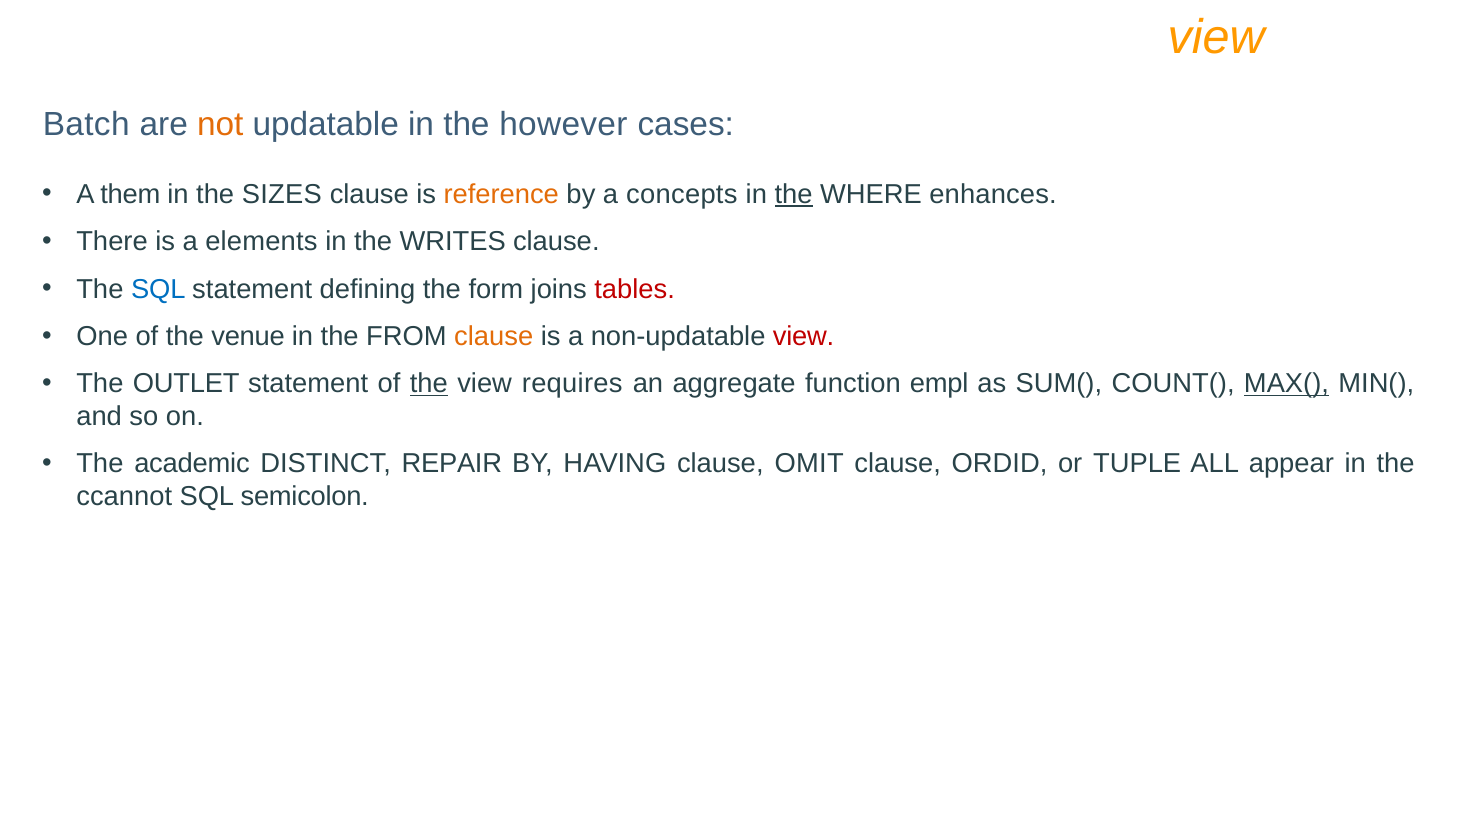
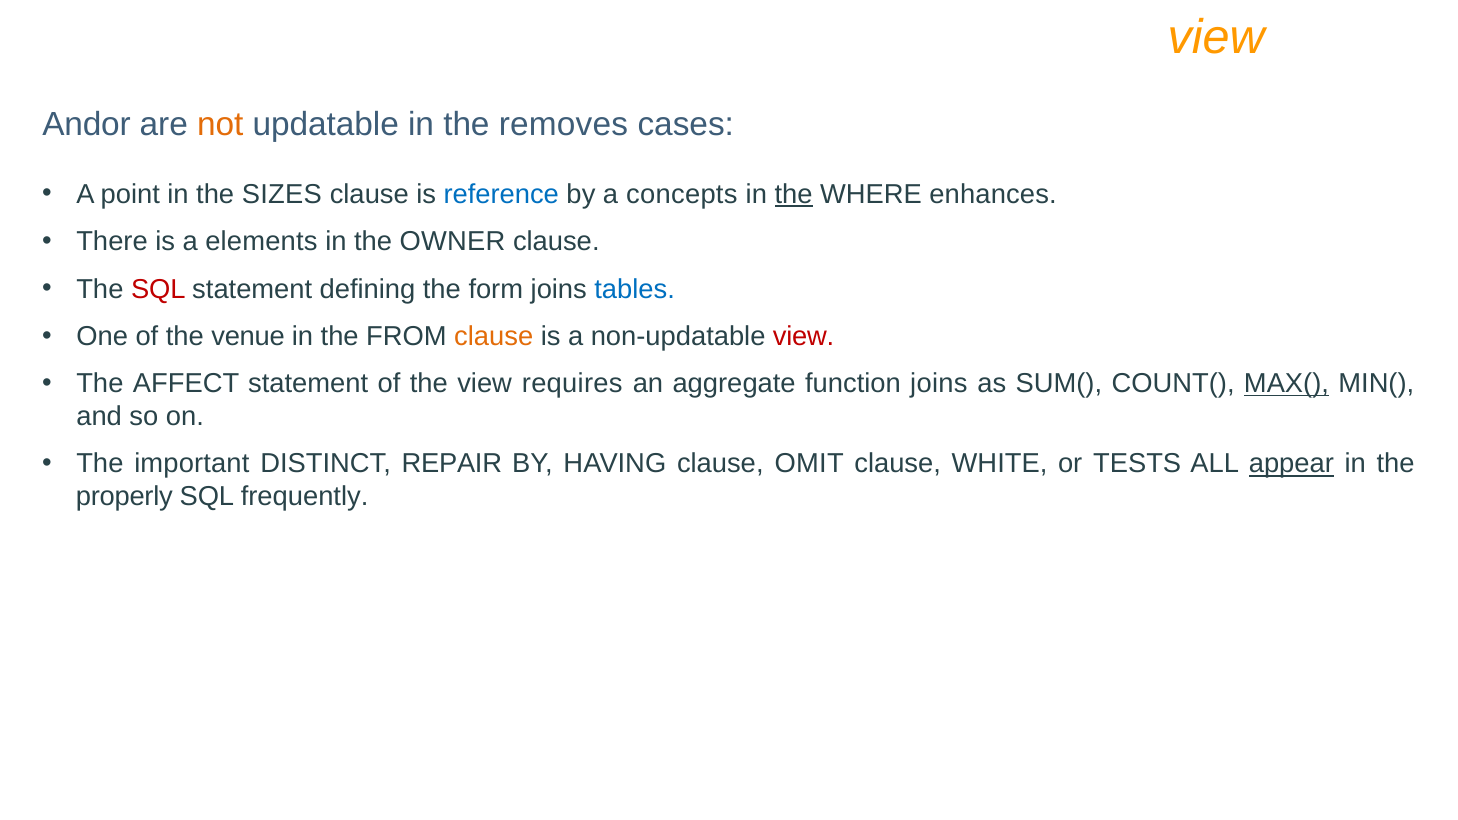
Batch: Batch -> Andor
however: however -> removes
them: them -> point
reference colour: orange -> blue
WRITES: WRITES -> OWNER
SQL at (158, 289) colour: blue -> red
tables colour: red -> blue
OUTLET: OUTLET -> AFFECT
the at (429, 384) underline: present -> none
function empl: empl -> joins
academic: academic -> important
ORDID: ORDID -> WHITE
TUPLE: TUPLE -> TESTS
appear underline: none -> present
ccannot: ccannot -> properly
semicolon: semicolon -> frequently
